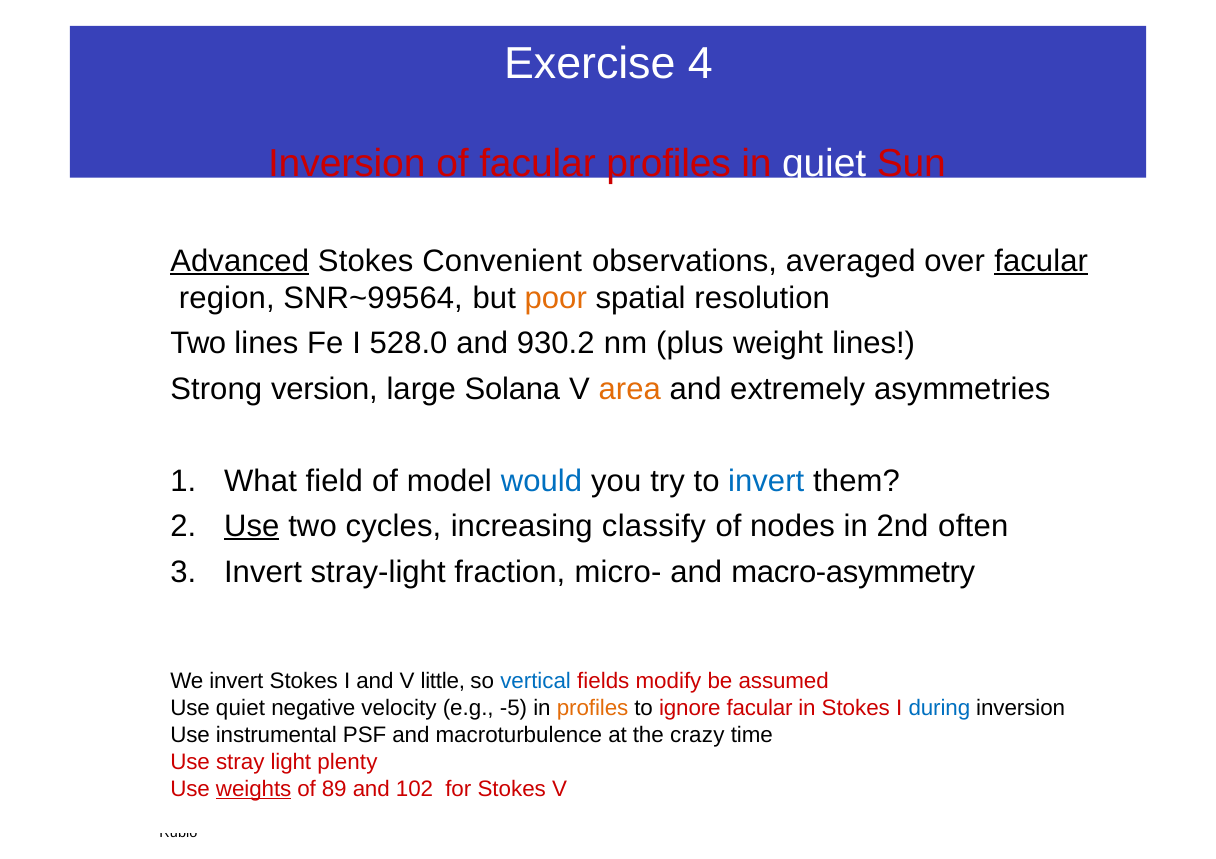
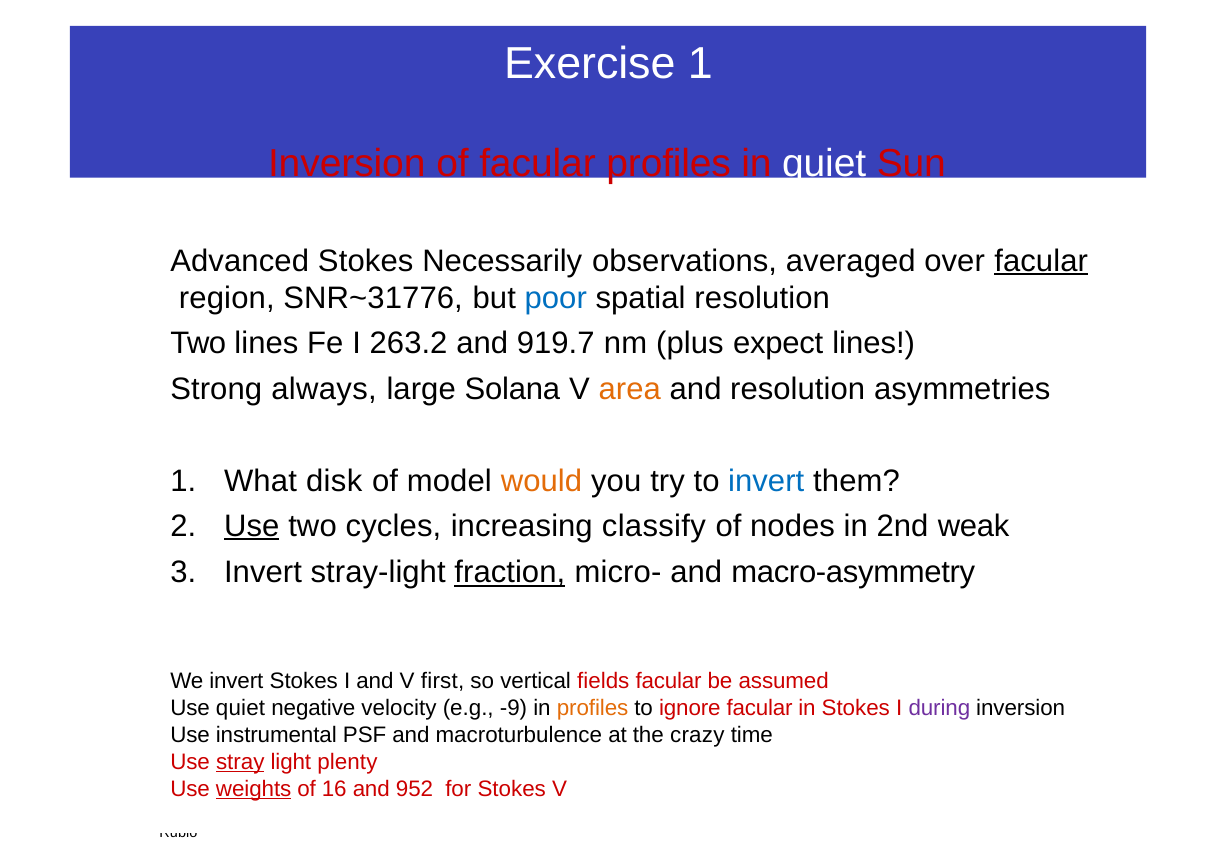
Exercise 4: 4 -> 1
Advanced underline: present -> none
Convenient: Convenient -> Necessarily
SNR~99564: SNR~99564 -> SNR~31776
poor colour: orange -> blue
528.0: 528.0 -> 263.2
930.2: 930.2 -> 919.7
weight: weight -> expect
version: version -> always
and extremely: extremely -> resolution
field: field -> disk
would colour: blue -> orange
often: often -> weak
fraction underline: none -> present
little: little -> first
vertical colour: blue -> black
fields modify: modify -> facular
-5: -5 -> -9
during colour: blue -> purple
stray underline: none -> present
89: 89 -> 16
102: 102 -> 952
